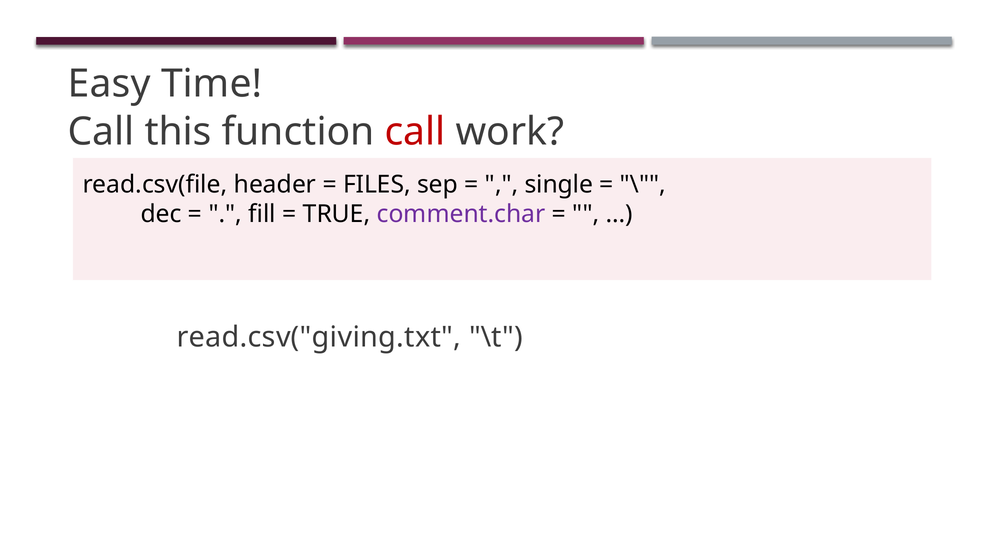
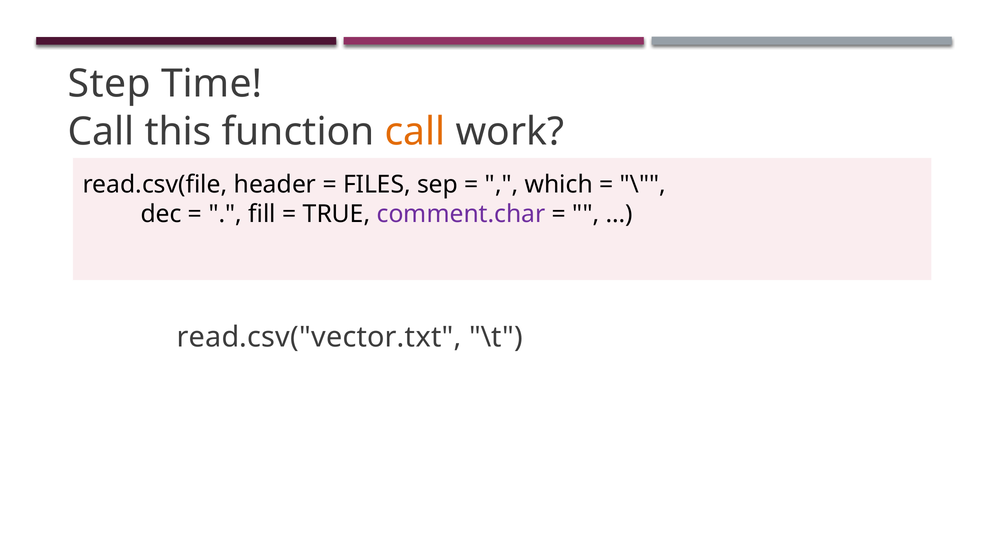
Easy: Easy -> Step
call at (415, 132) colour: red -> orange
single: single -> which
read.csv("giving.txt: read.csv("giving.txt -> read.csv("vector.txt
